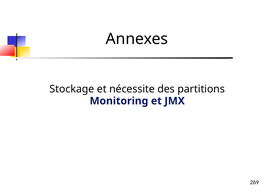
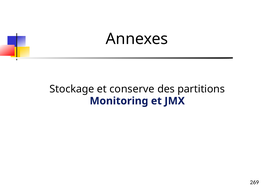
nécessite: nécessite -> conserve
